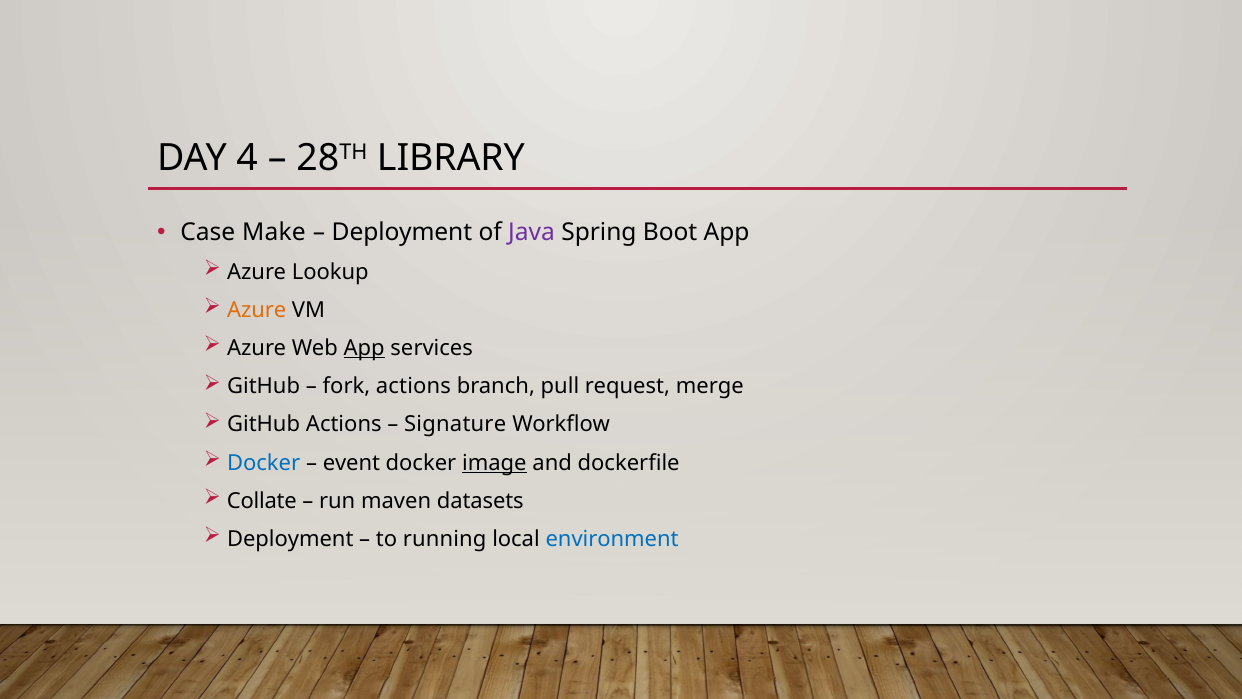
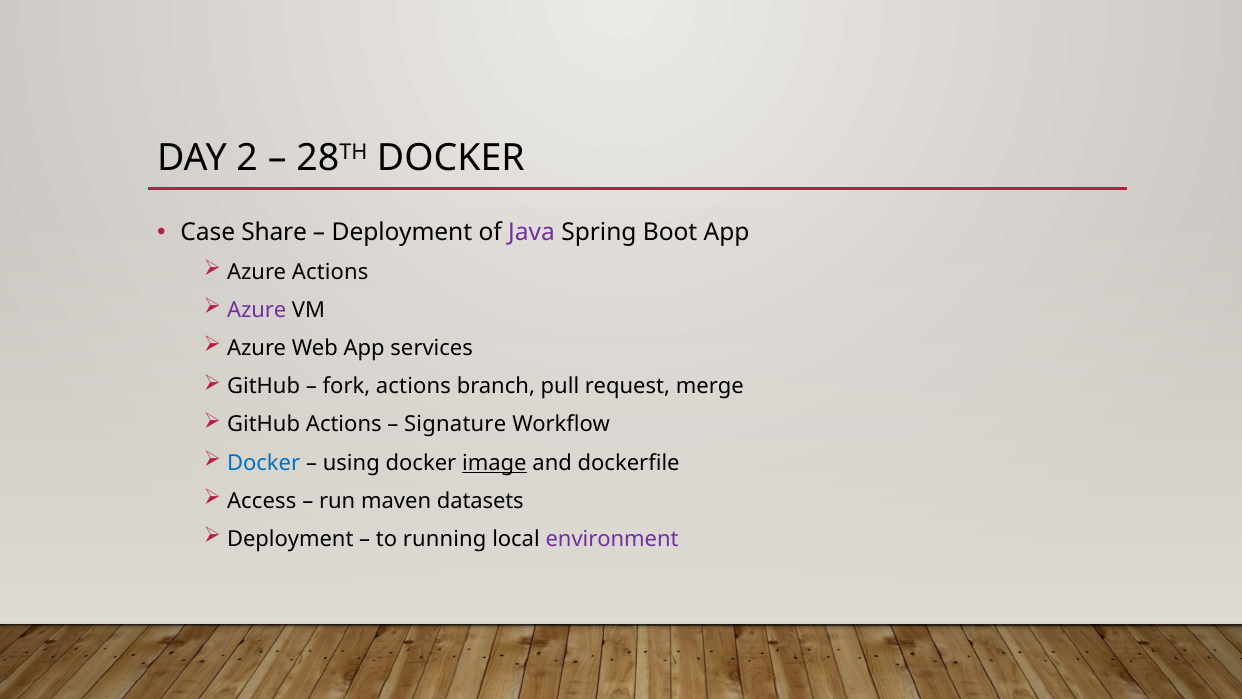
4: 4 -> 2
28TH LIBRARY: LIBRARY -> DOCKER
Make: Make -> Share
Azure Lookup: Lookup -> Actions
Azure at (257, 310) colour: orange -> purple
App at (364, 348) underline: present -> none
event: event -> using
Collate: Collate -> Access
environment colour: blue -> purple
